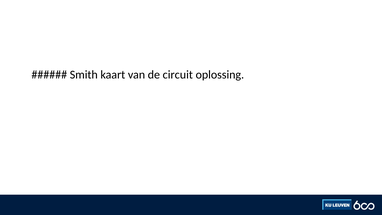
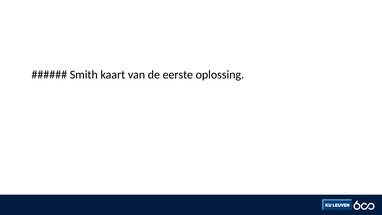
circuit: circuit -> eerste
